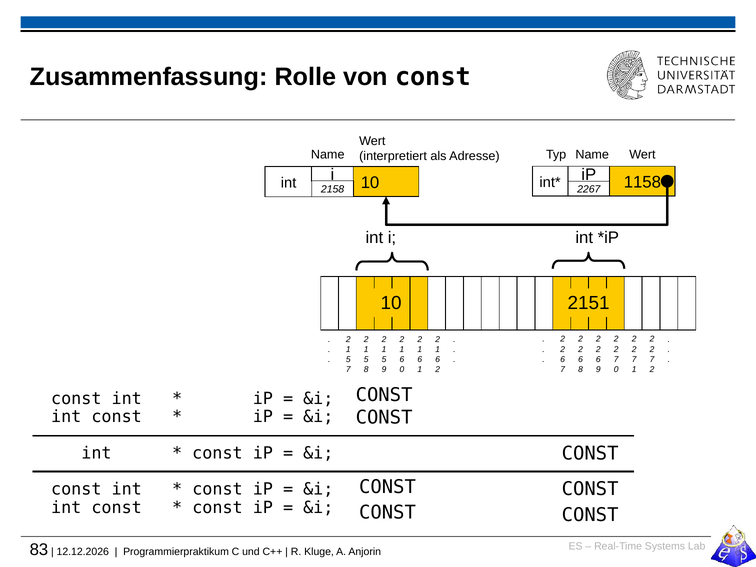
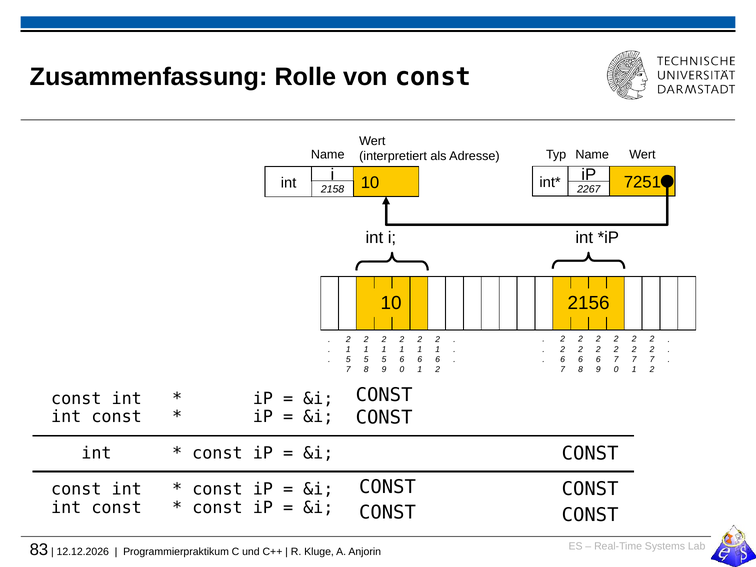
1158: 1158 -> 7251
2151: 2151 -> 2156
